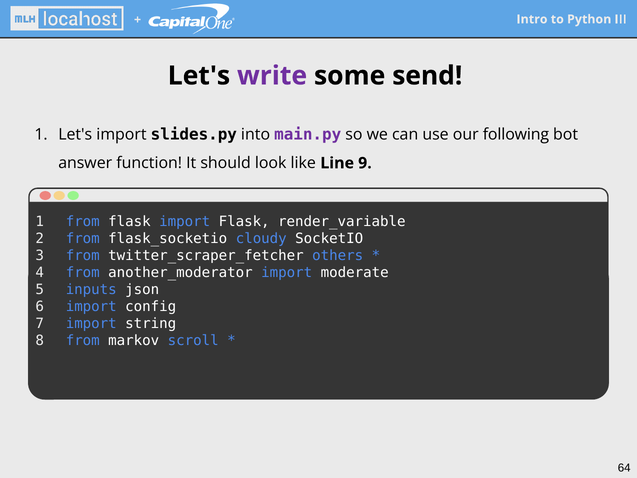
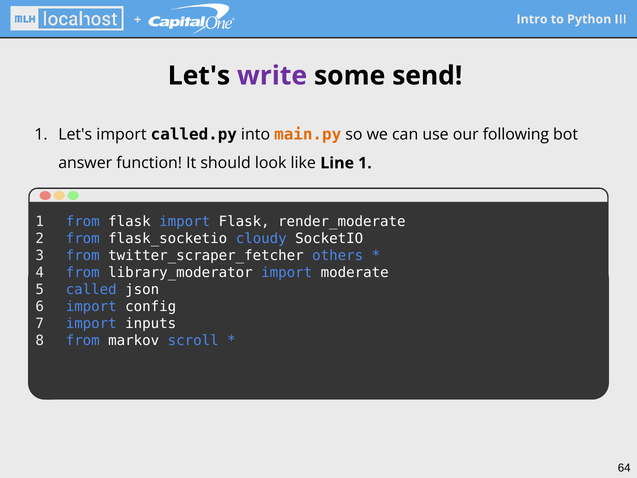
slides.py: slides.py -> called.py
main.py colour: purple -> orange
Line 9: 9 -> 1
render_variable: render_variable -> render_moderate
another_moderator: another_moderator -> library_moderator
inputs: inputs -> called
string: string -> inputs
